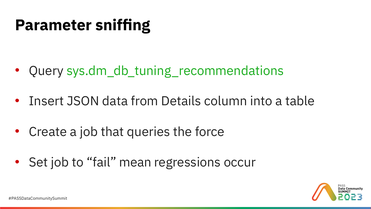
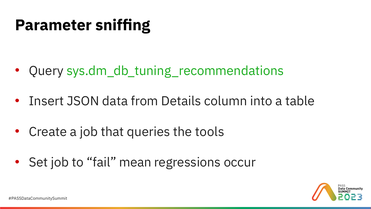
force: force -> tools
